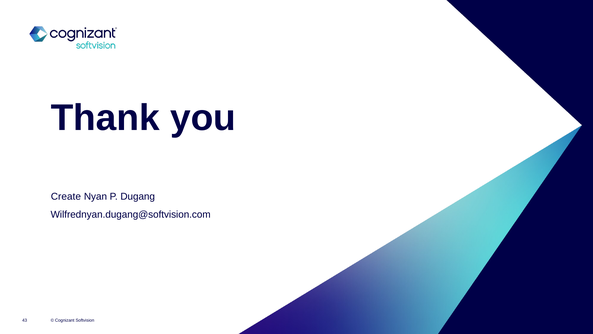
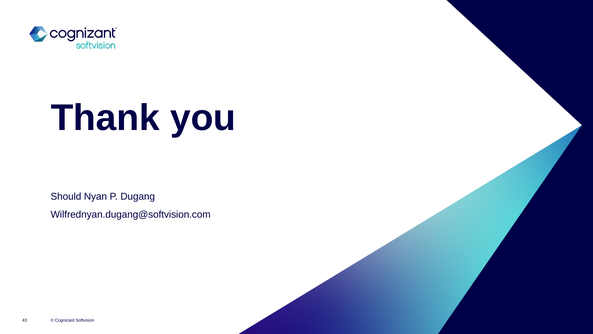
Create: Create -> Should
